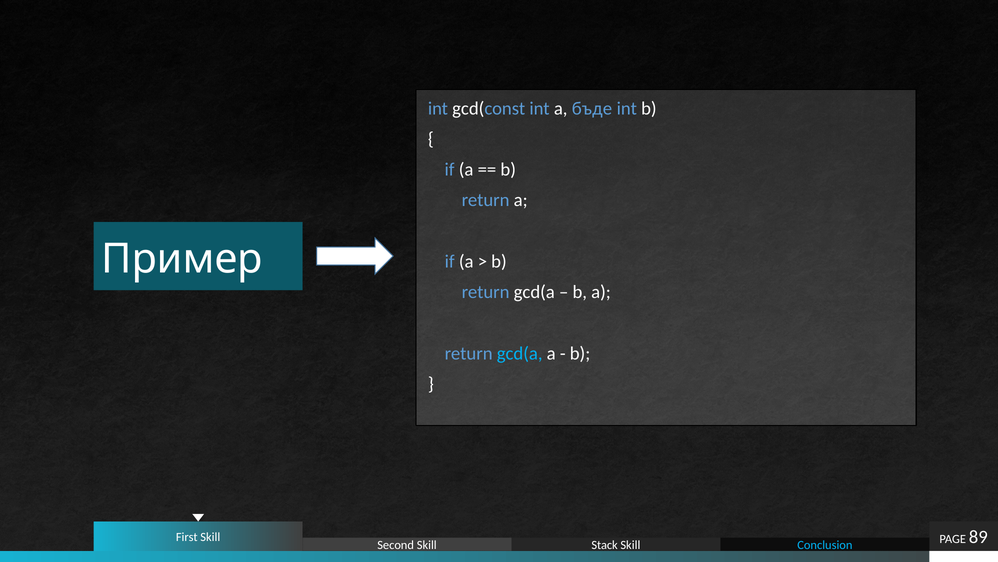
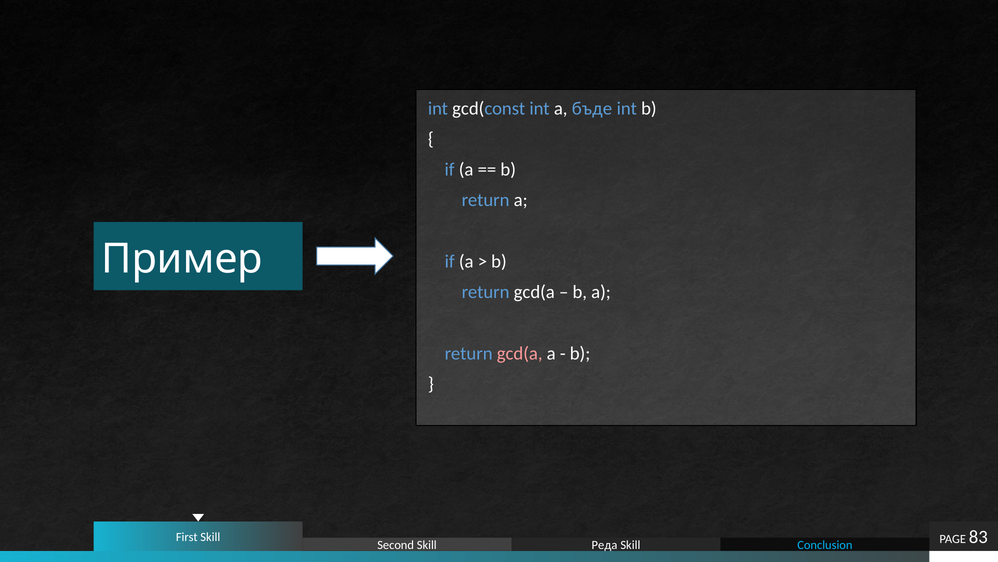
gcd(a at (520, 353) colour: light blue -> pink
89: 89 -> 83
Stack: Stack -> Реда
